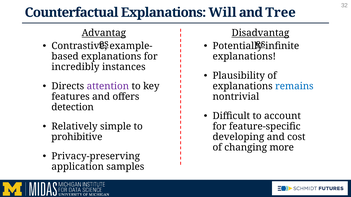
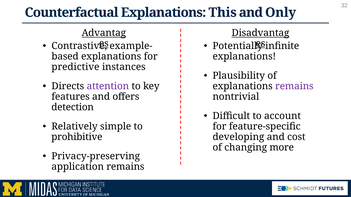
Will: Will -> This
Tree: Tree -> Only
incredibly: incredibly -> predictive
remains at (294, 86) colour: blue -> purple
application samples: samples -> remains
